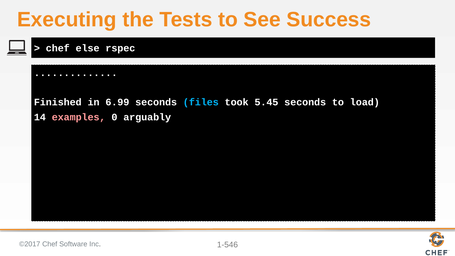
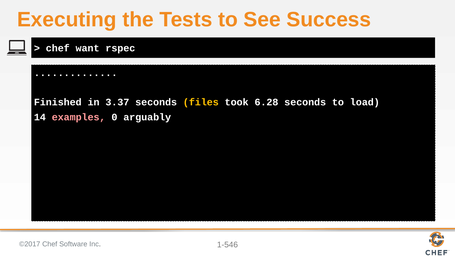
else: else -> want
6.99: 6.99 -> 3.37
files colour: light blue -> yellow
5.45: 5.45 -> 6.28
